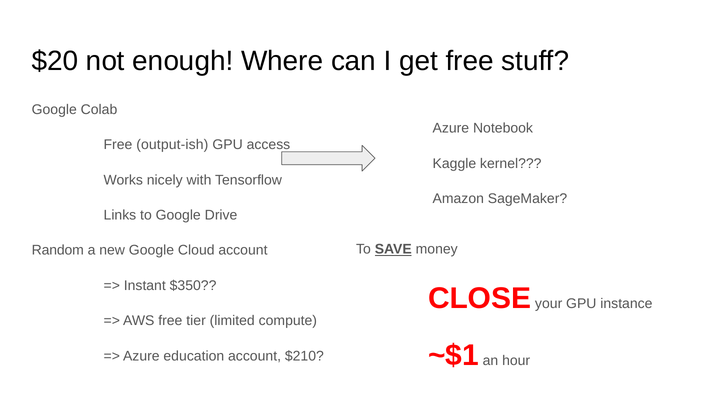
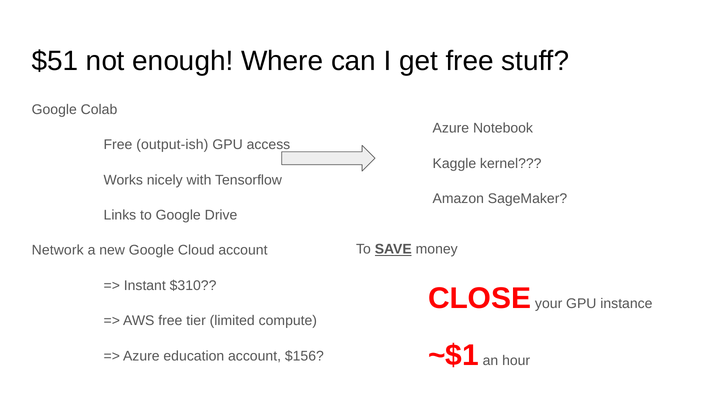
$20: $20 -> $51
Random: Random -> Network
$350: $350 -> $310
$210: $210 -> $156
